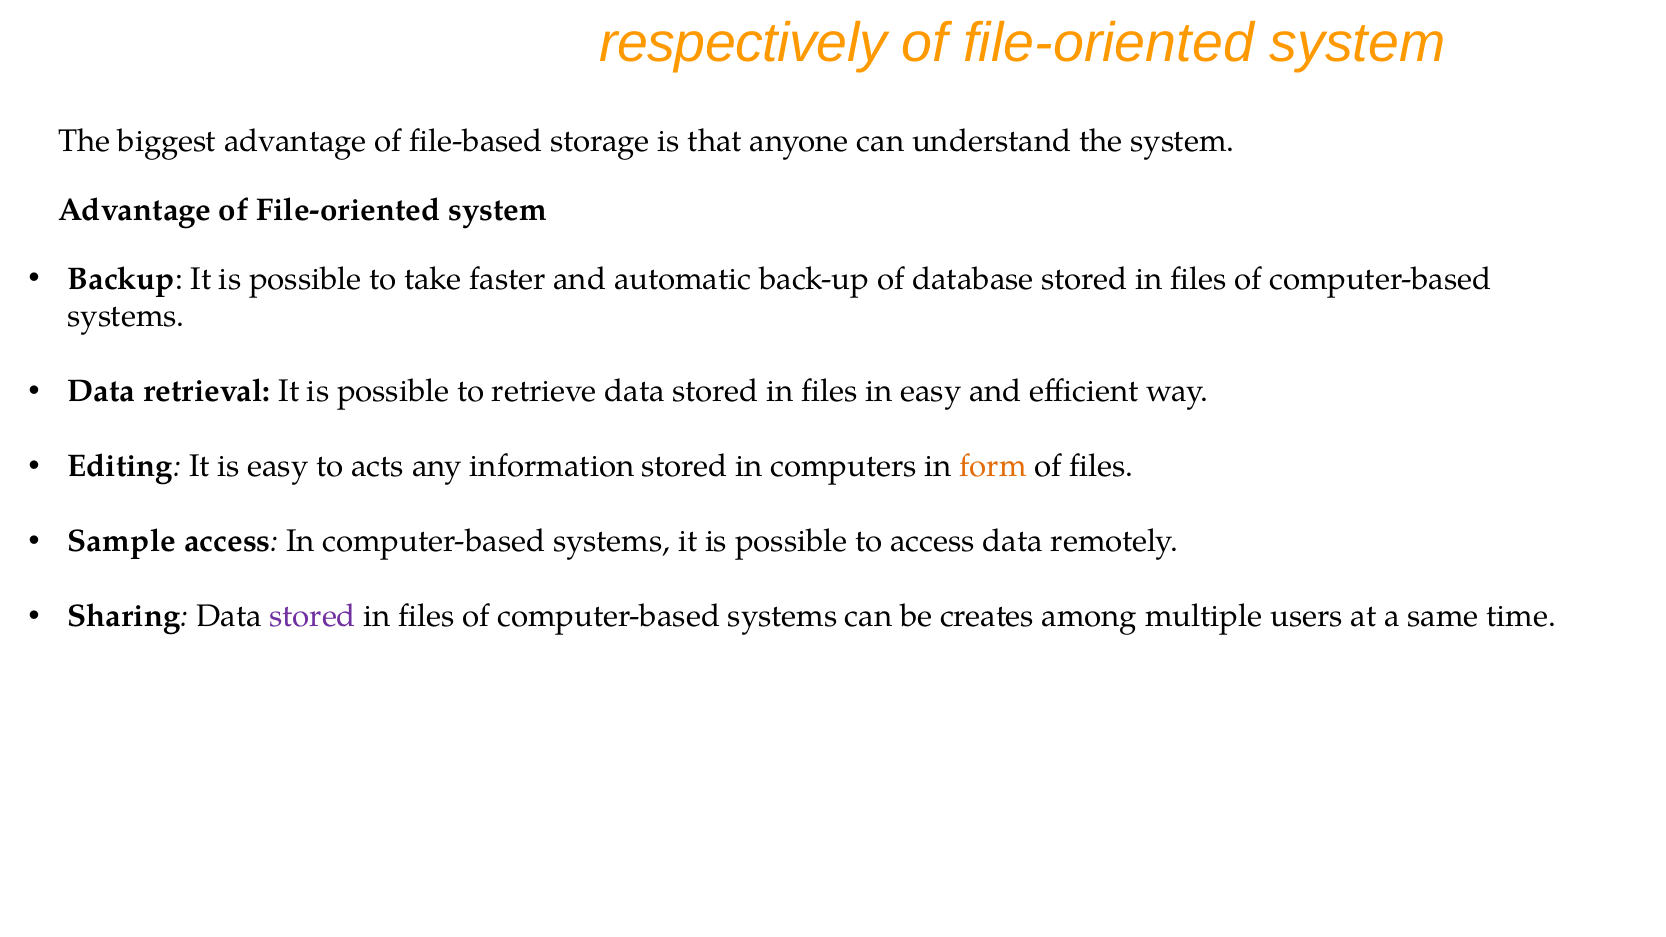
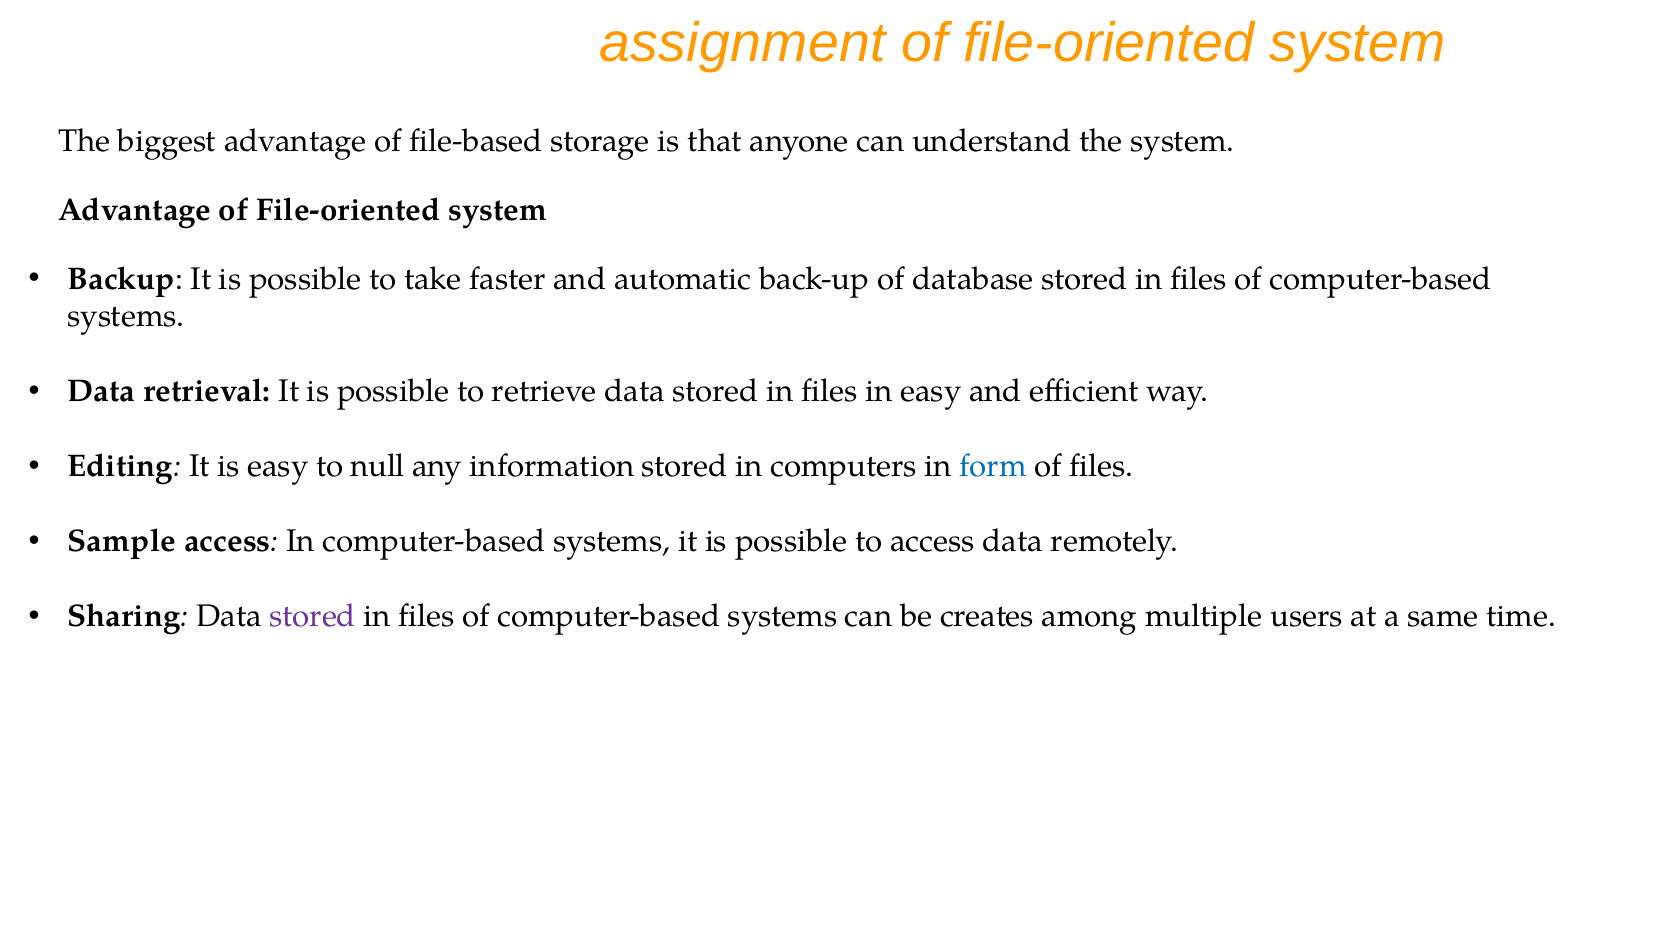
respectively: respectively -> assignment
acts: acts -> null
form colour: orange -> blue
